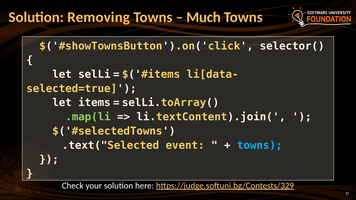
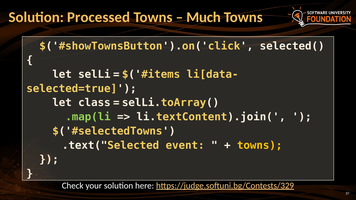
Removing: Removing -> Processed
selector(: selector( -> selected(
items: items -> class
towns at (260, 145) colour: light blue -> yellow
